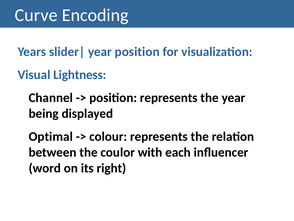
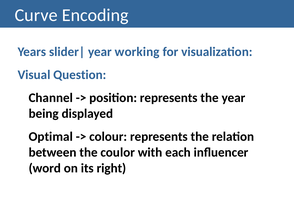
year position: position -> working
Lightness: Lightness -> Question
